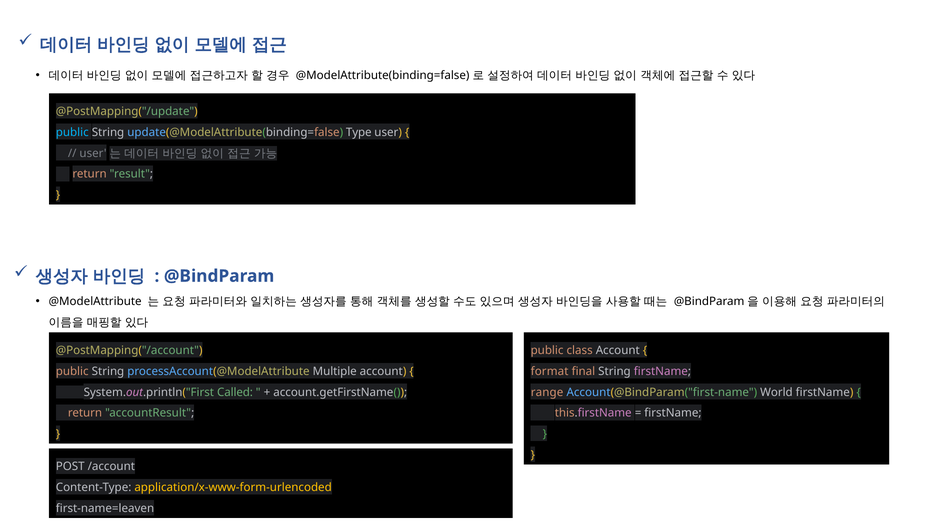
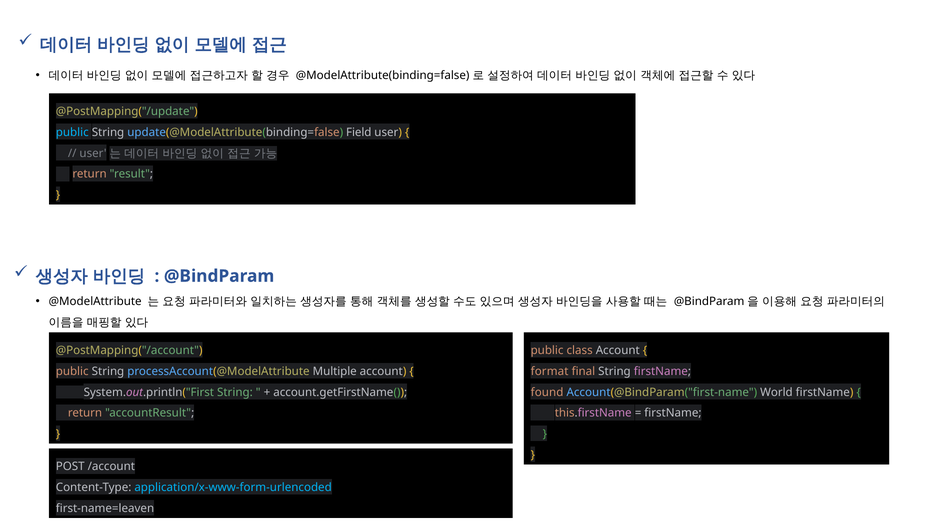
Type: Type -> Field
System.out.println("First Called: Called -> String
range: range -> found
application/x-www-form-urlencoded colour: yellow -> light blue
